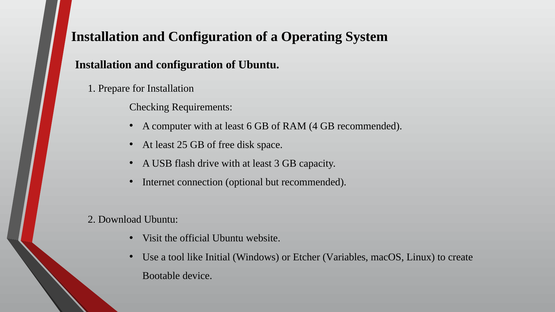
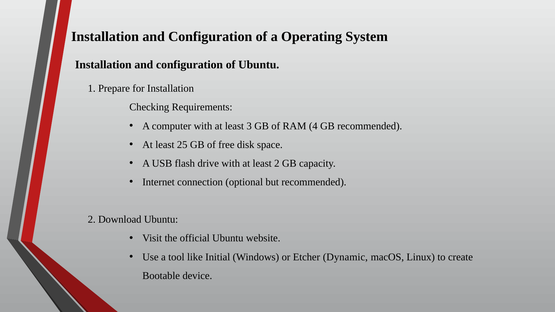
6: 6 -> 3
least 3: 3 -> 2
Variables: Variables -> Dynamic
